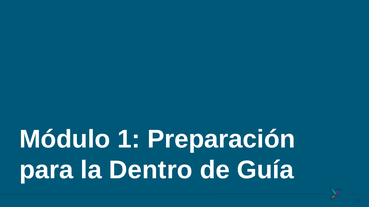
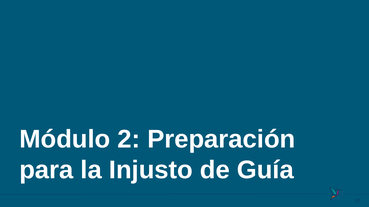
1: 1 -> 2
Dentro: Dentro -> Injusto
